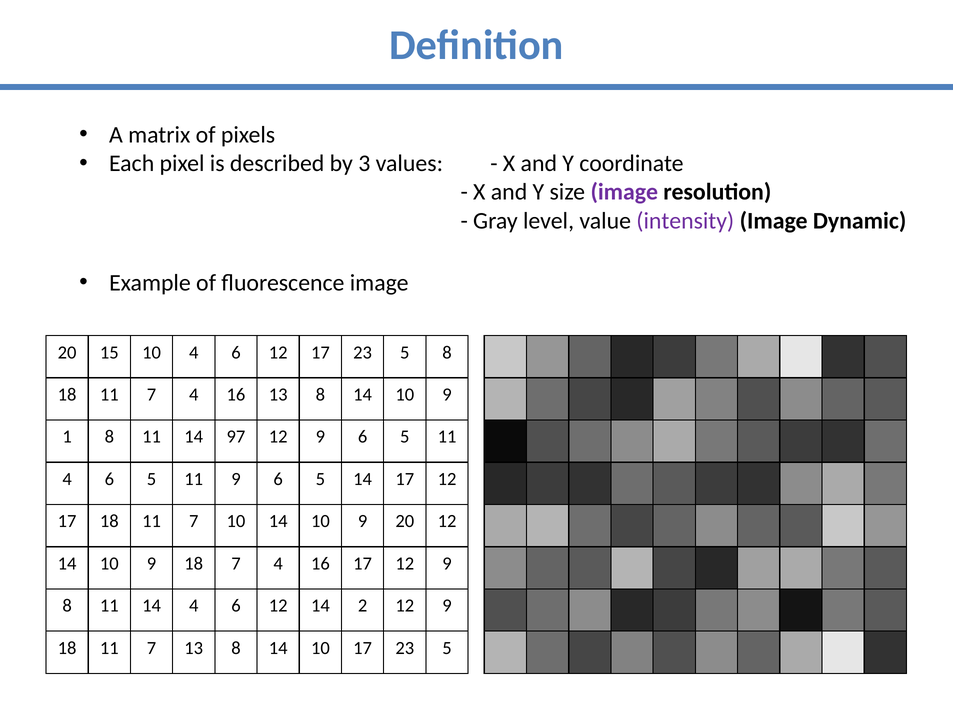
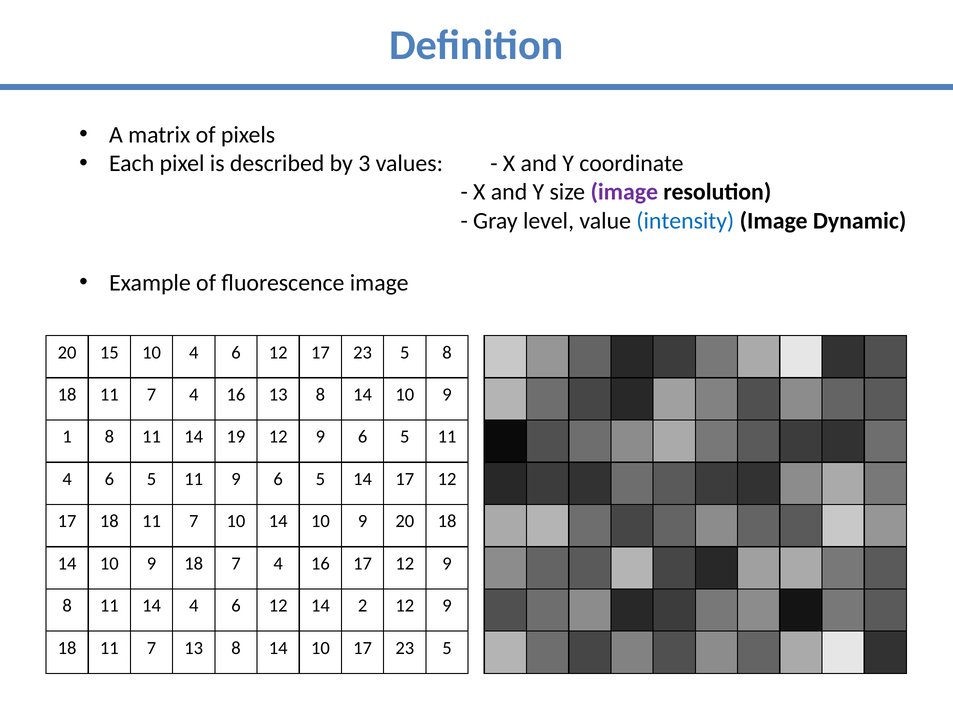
intensity colour: purple -> blue
97: 97 -> 19
20 12: 12 -> 18
